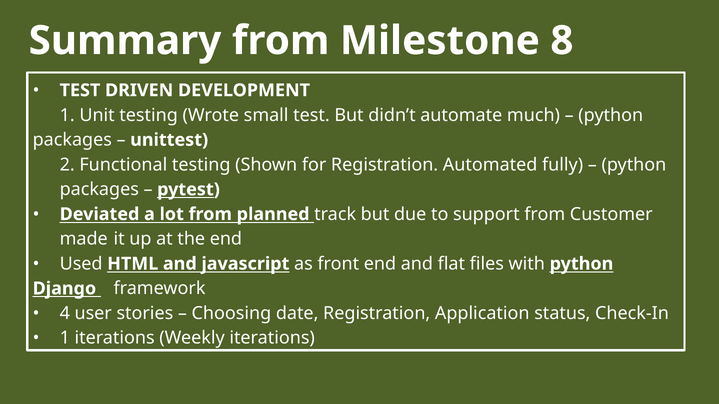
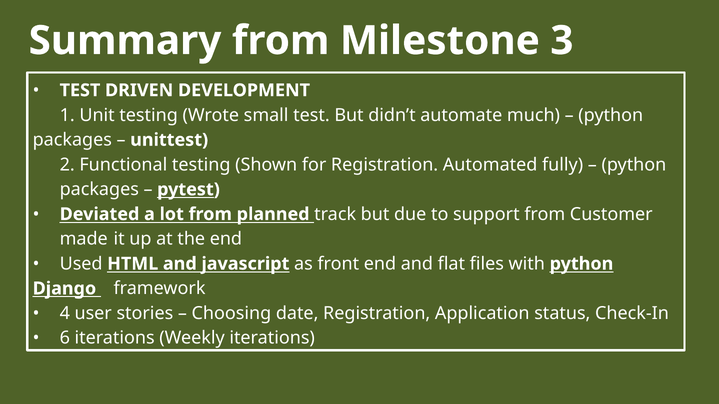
8: 8 -> 3
1 at (65, 338): 1 -> 6
